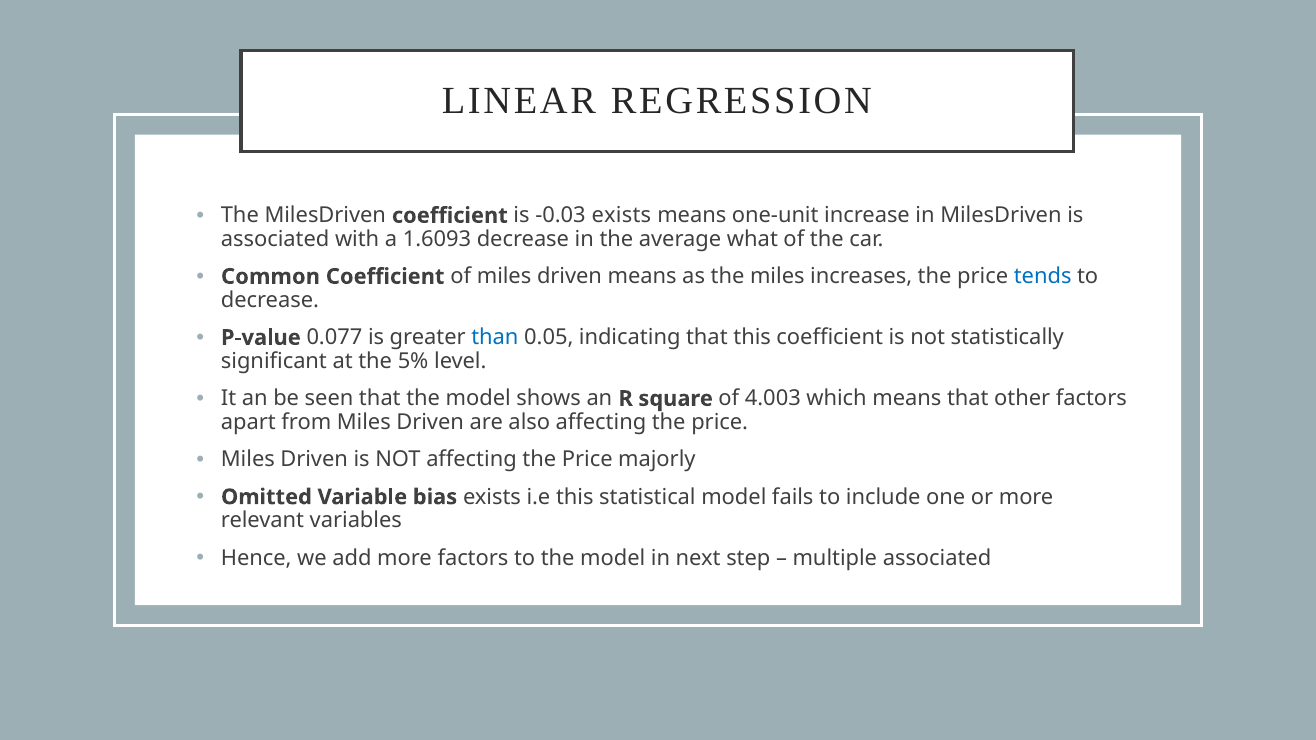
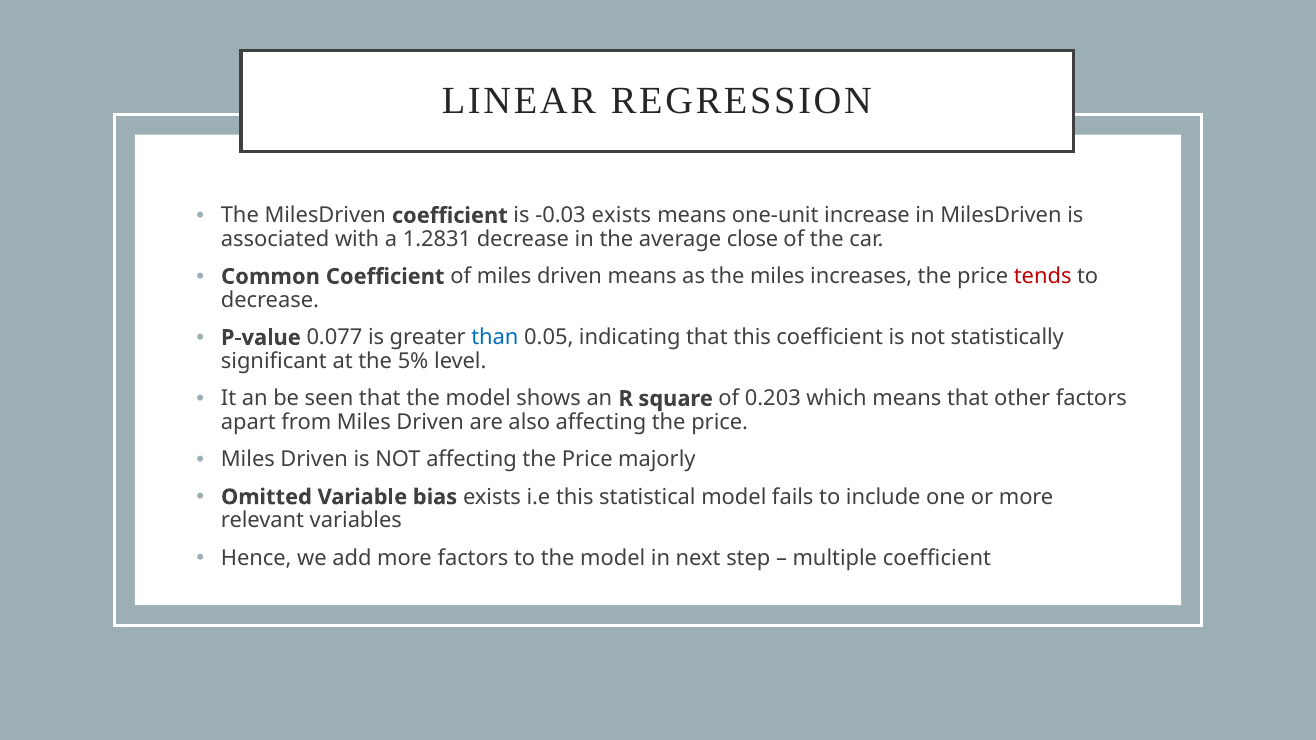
1.6093: 1.6093 -> 1.2831
what: what -> close
tends colour: blue -> red
4.003: 4.003 -> 0.203
multiple associated: associated -> coefficient
